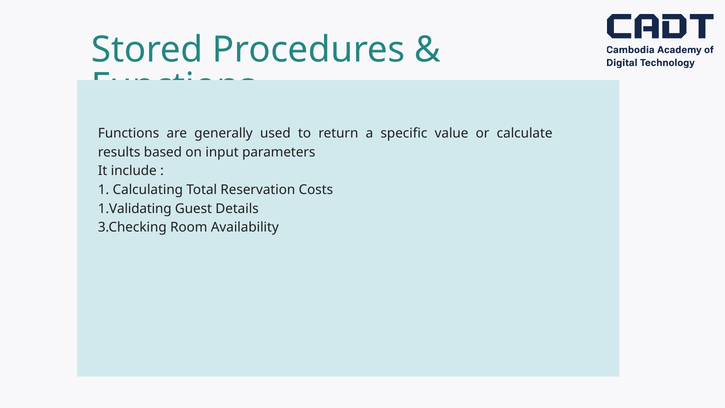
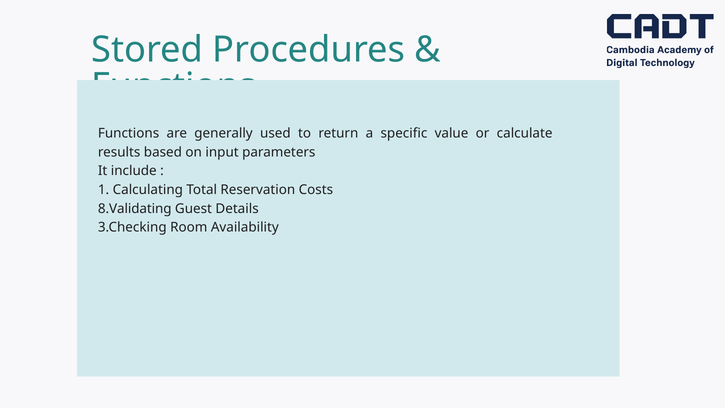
1.Validating: 1.Validating -> 8.Validating
